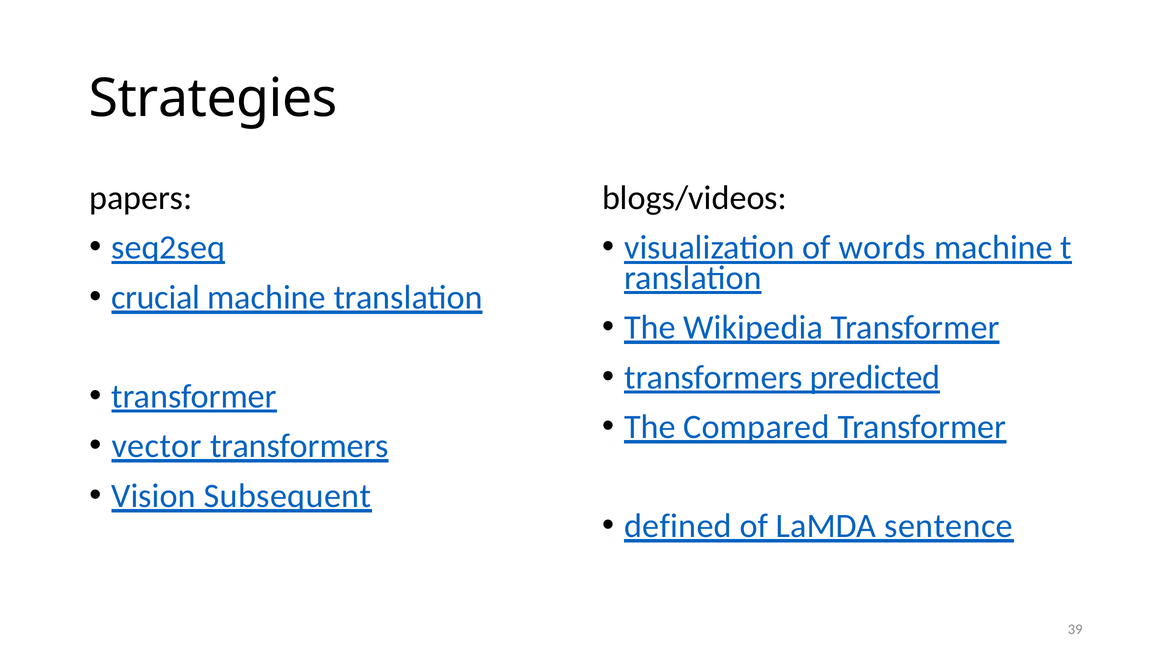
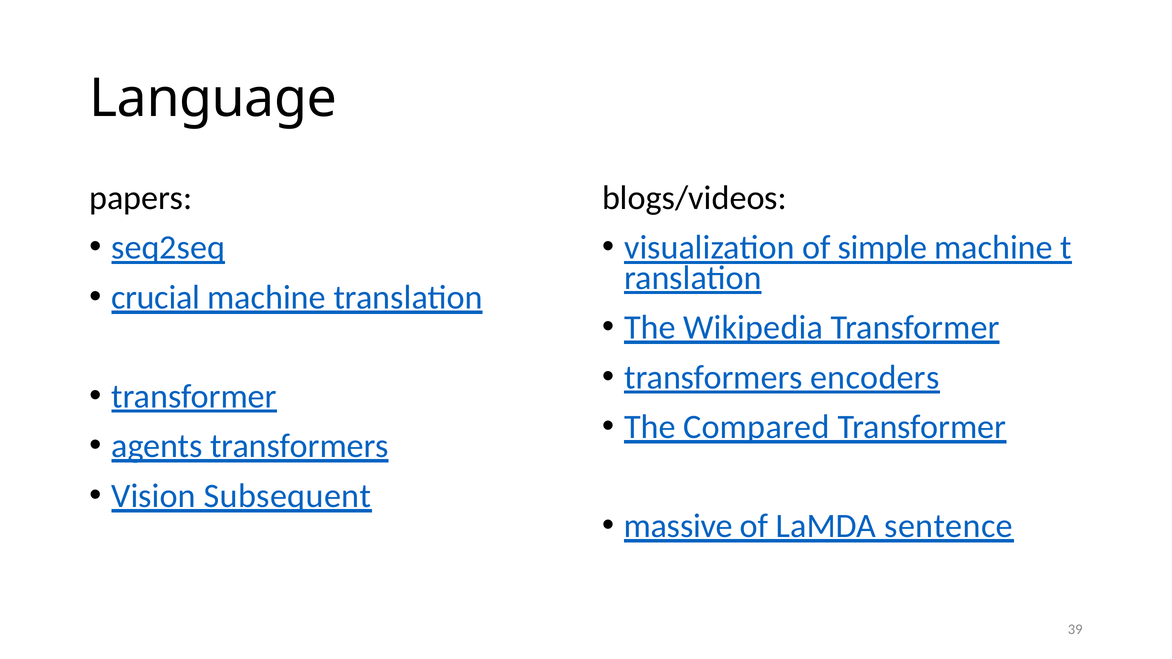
Strategies: Strategies -> Language
words: words -> simple
predicted: predicted -> encoders
vector: vector -> agents
defined: defined -> massive
